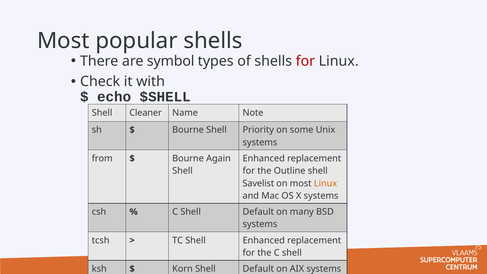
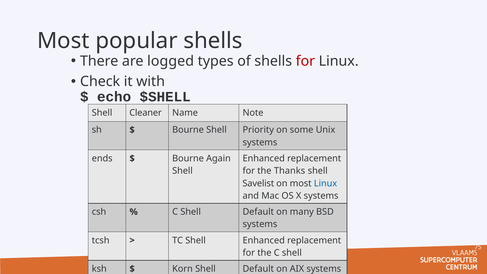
symbol: symbol -> logged
from: from -> ends
Outline: Outline -> Thanks
Linux at (326, 183) colour: orange -> blue
